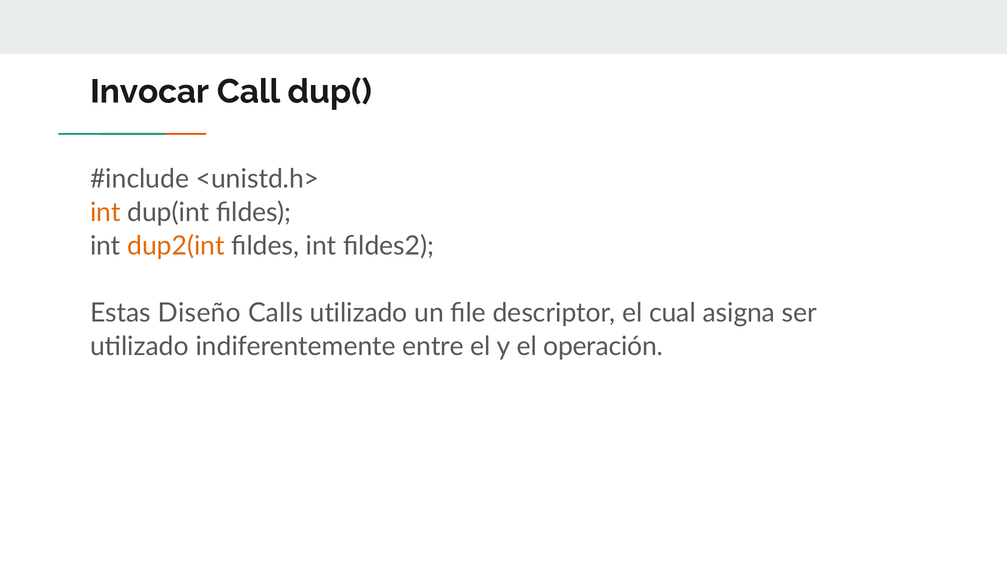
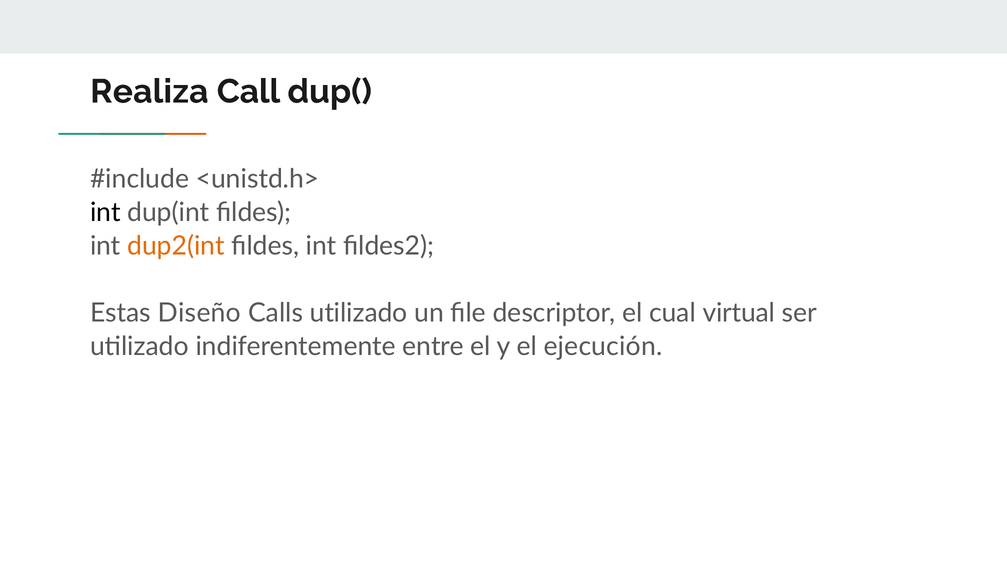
Invocar: Invocar -> Realiza
int at (105, 212) colour: orange -> black
asigna: asigna -> virtual
operación: operación -> ejecución
